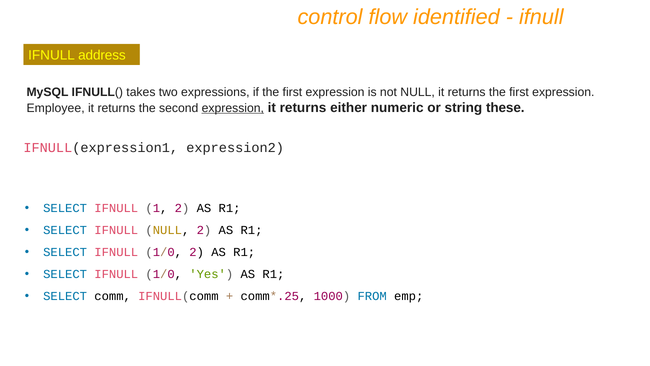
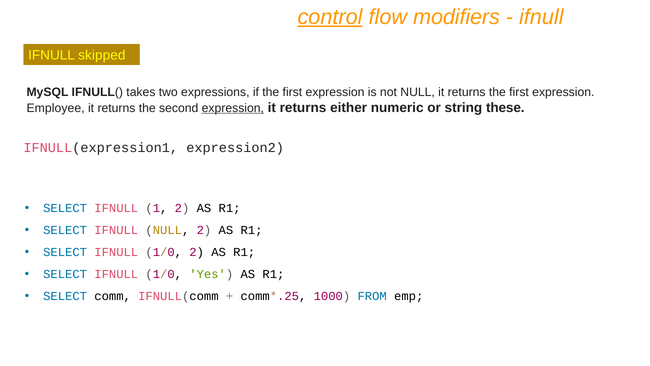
control underline: none -> present
identified: identified -> modifiers
address: address -> skipped
